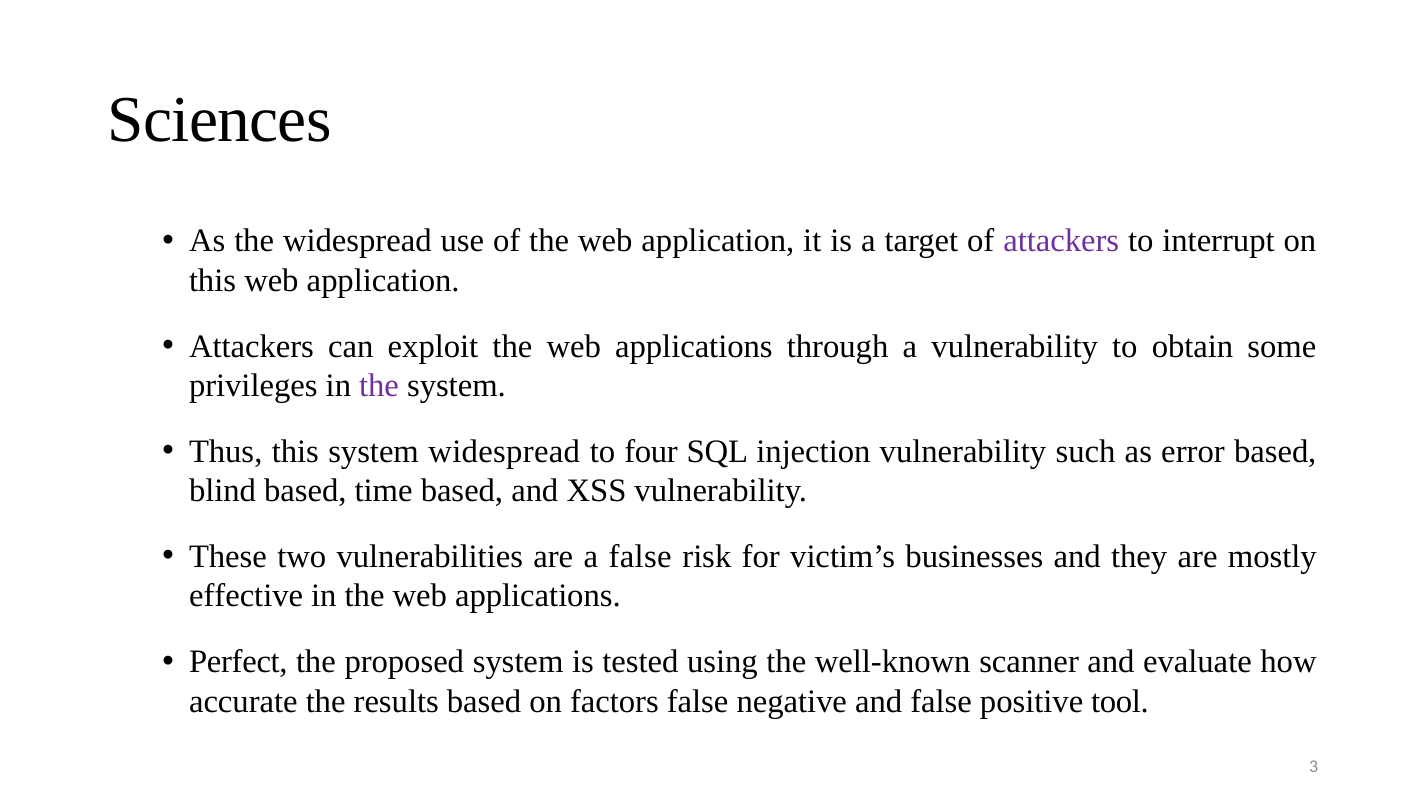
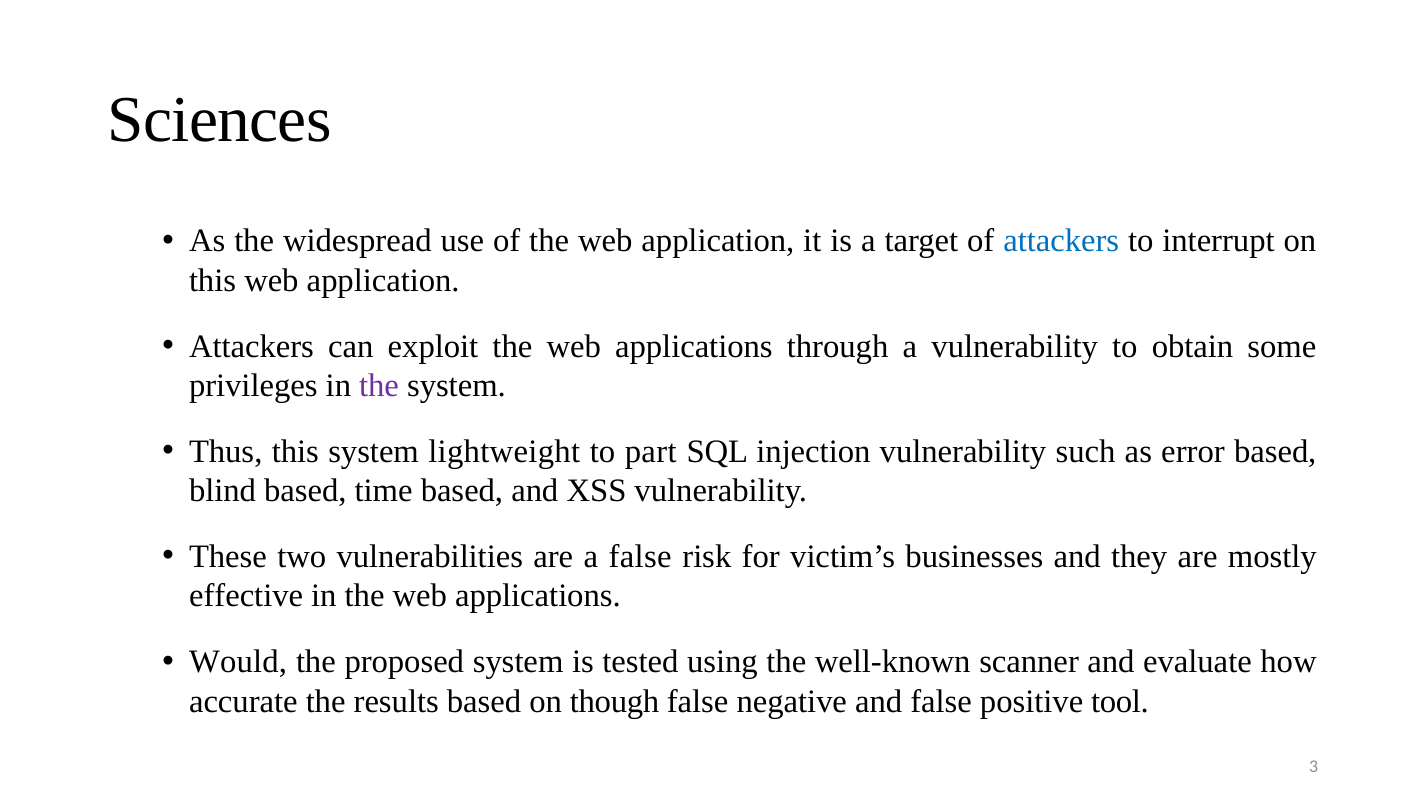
attackers at (1061, 241) colour: purple -> blue
system widespread: widespread -> lightweight
four: four -> part
Perfect: Perfect -> Would
factors: factors -> though
